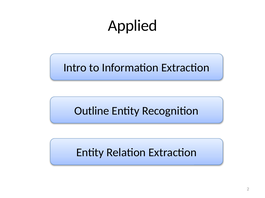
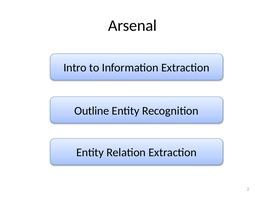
Applied: Applied -> Arsenal
